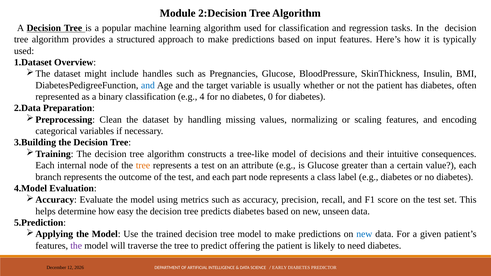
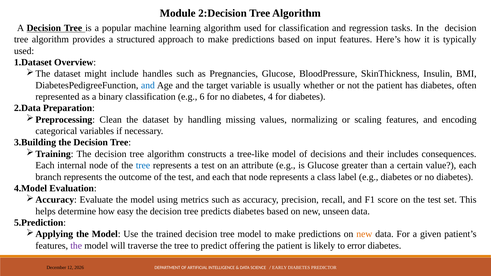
4: 4 -> 6
0: 0 -> 4
intuitive: intuitive -> includes
tree at (143, 166) colour: orange -> blue
part: part -> that
new at (364, 234) colour: blue -> orange
need: need -> error
